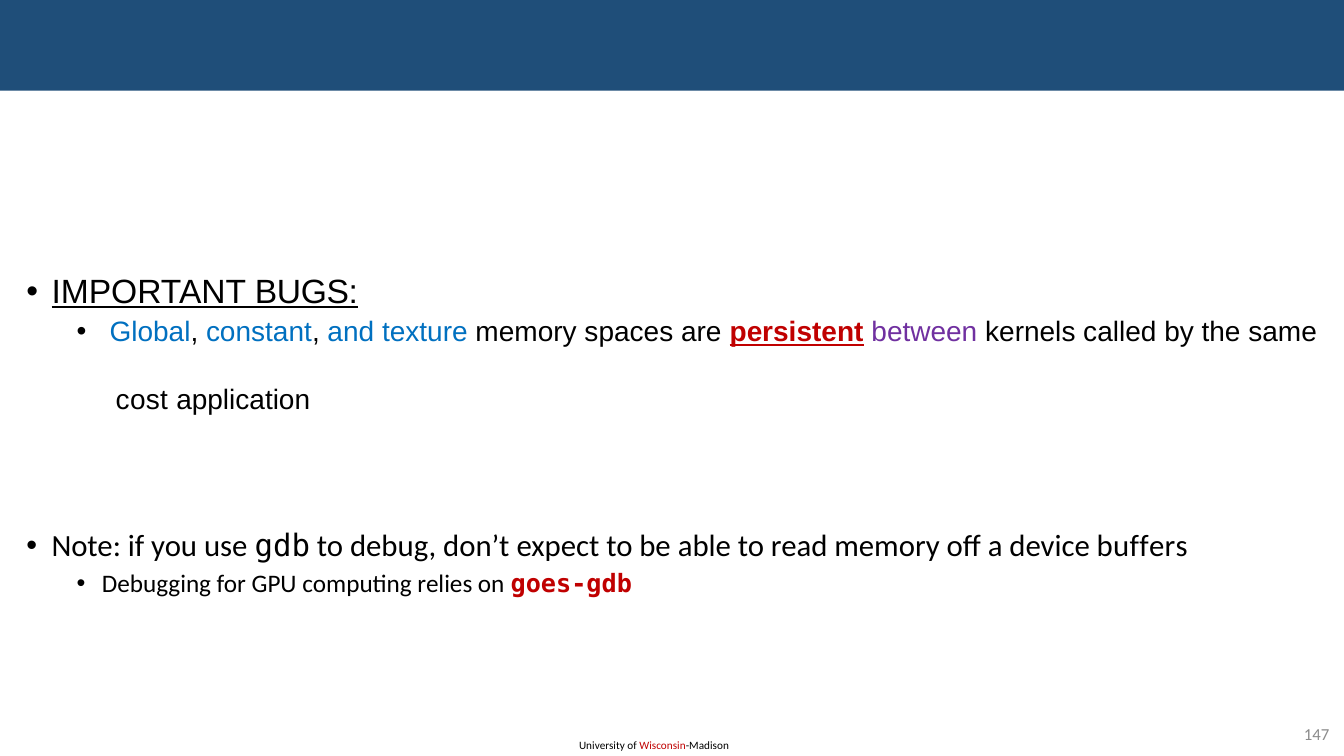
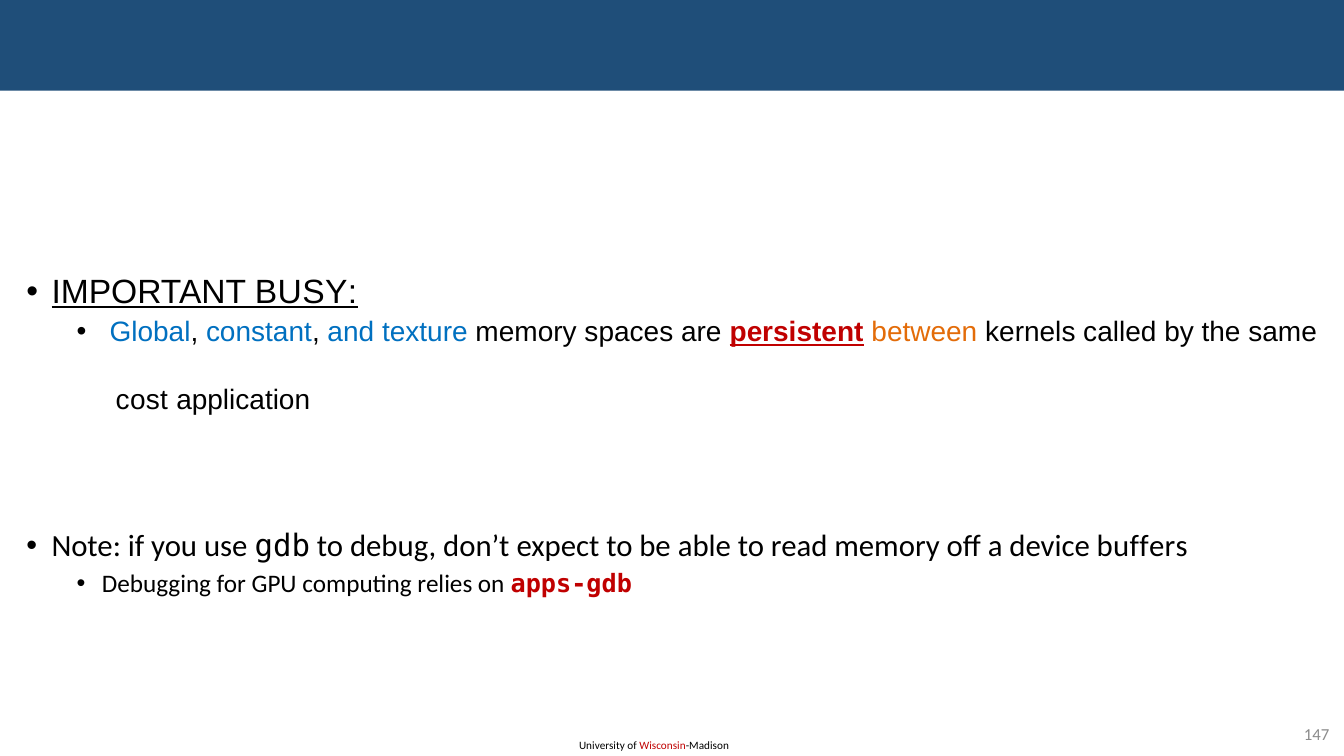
BUGS: BUGS -> BUSY
between colour: purple -> orange
goes-gdb: goes-gdb -> apps-gdb
